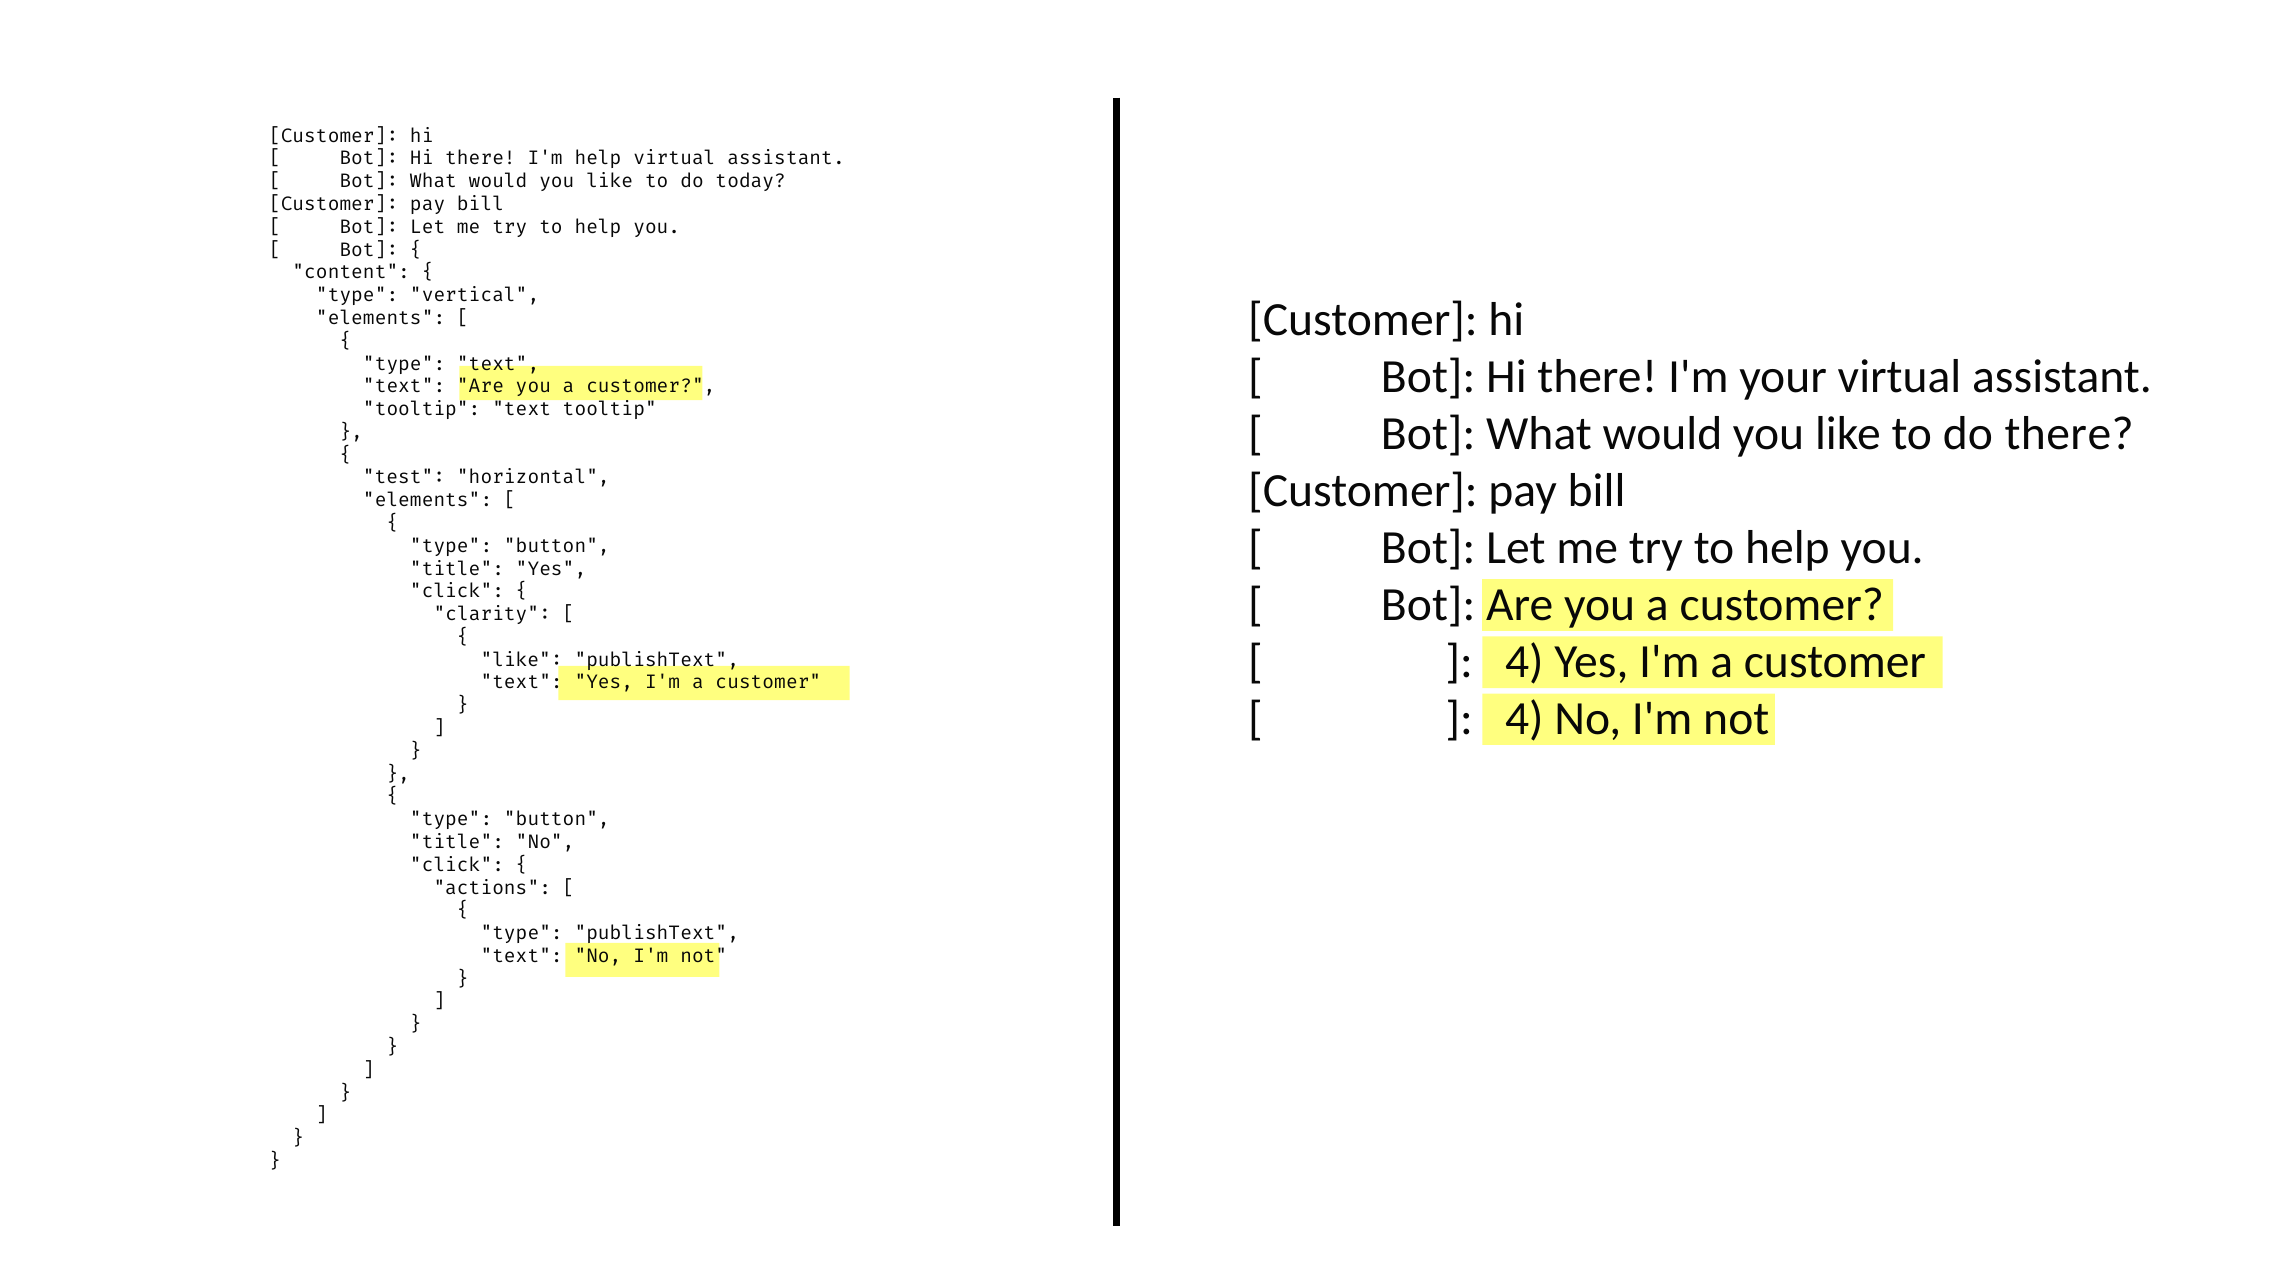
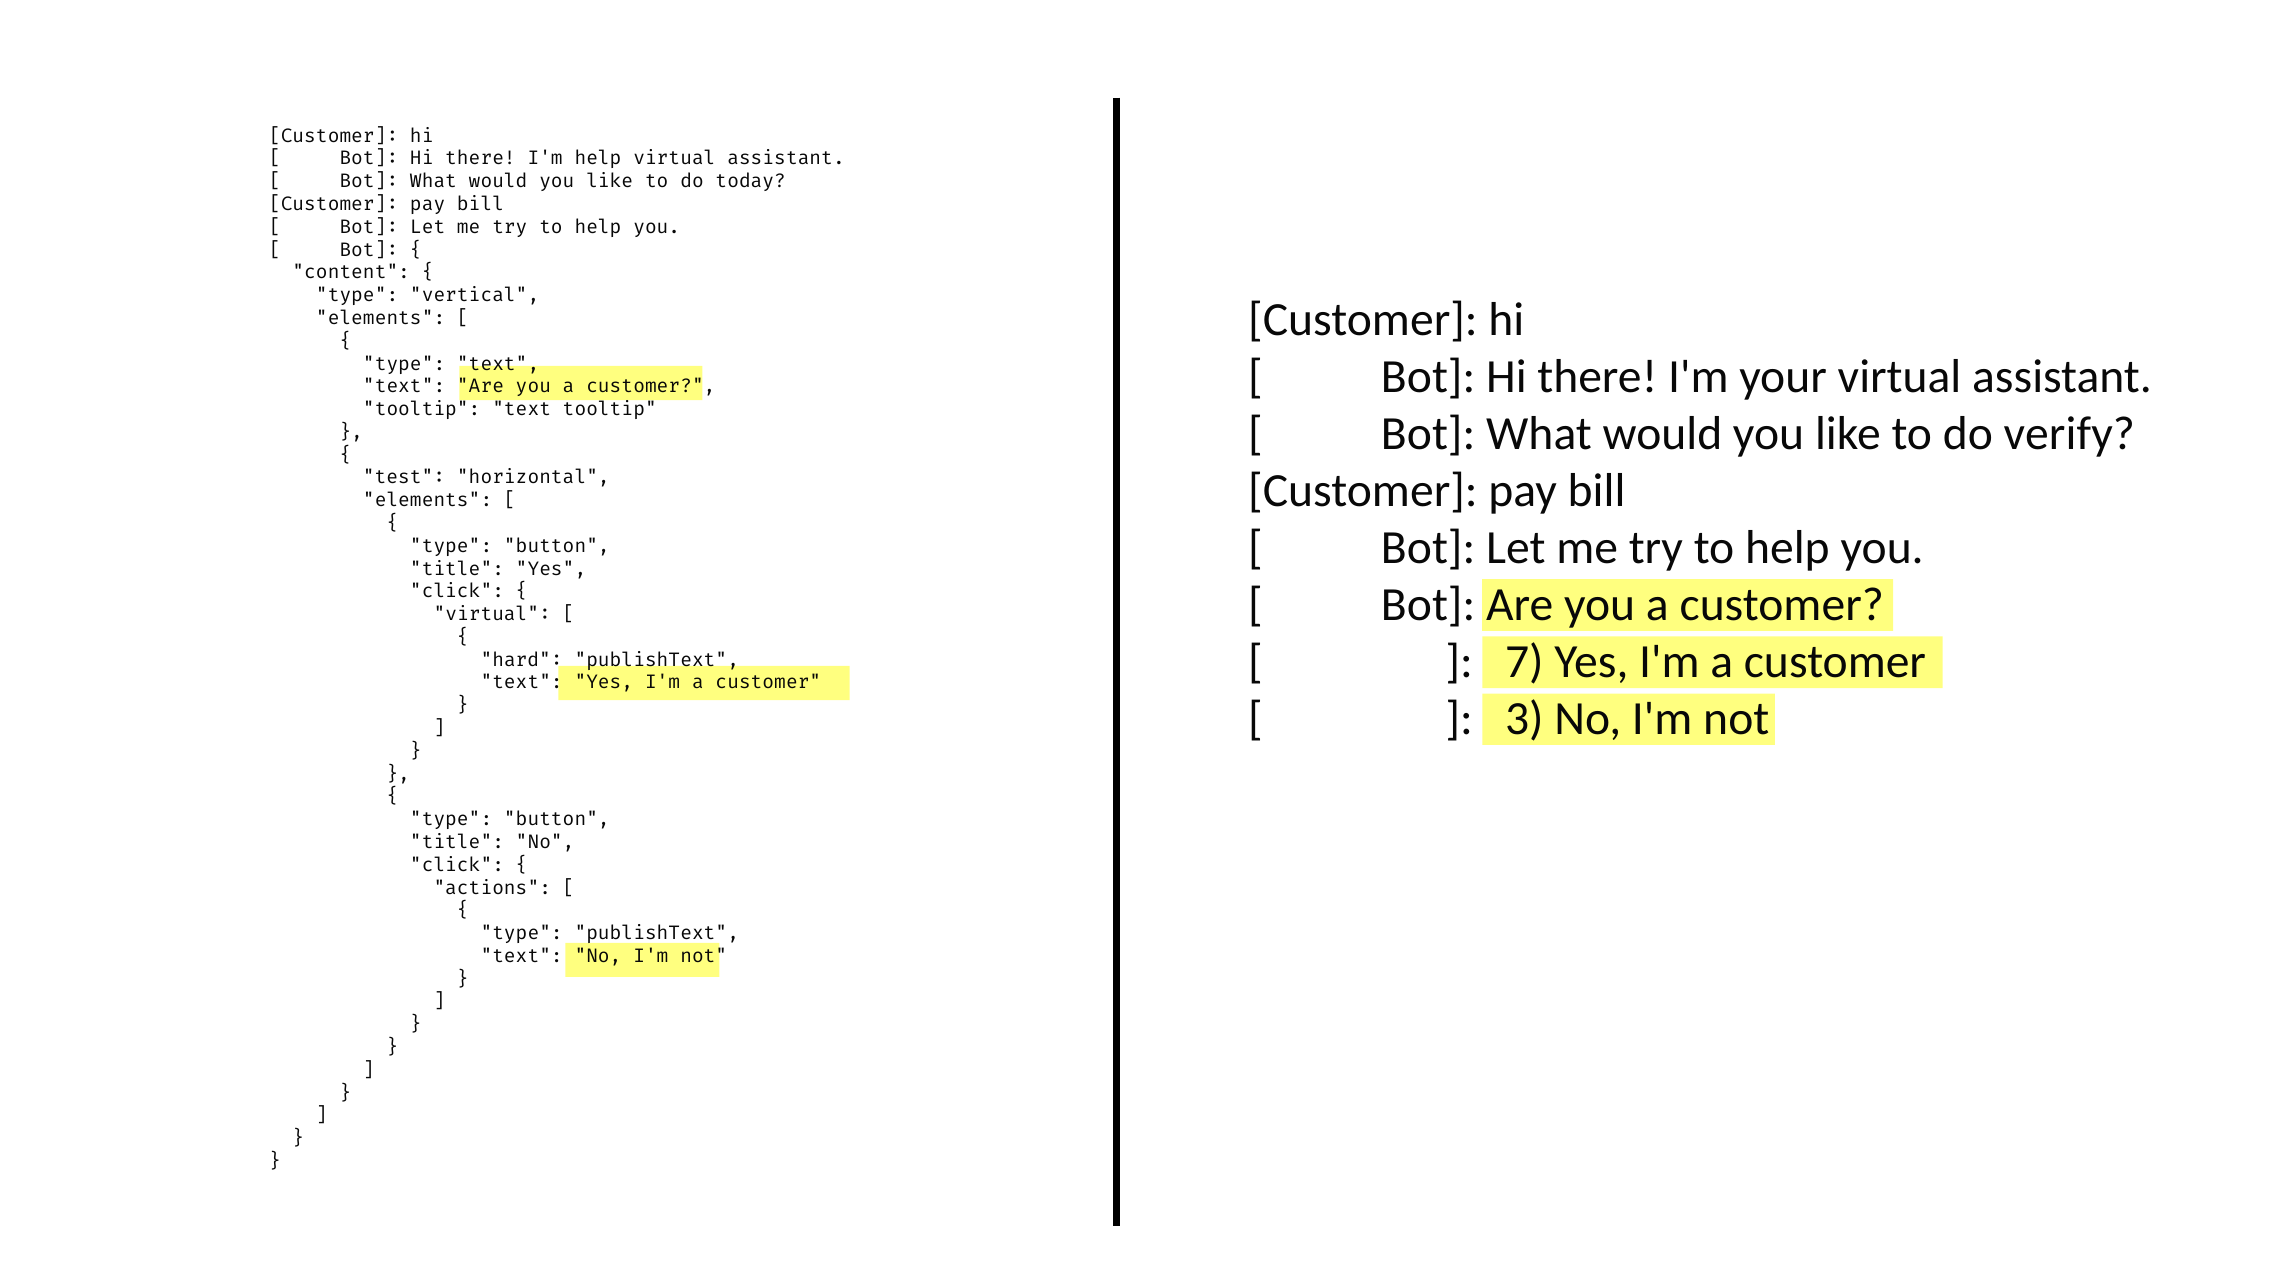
do there: there -> verify
clarity at (492, 614): clarity -> virtual
4 at (1524, 662): 4 -> 7
like at (522, 660): like -> hard
4 at (1524, 719): 4 -> 3
